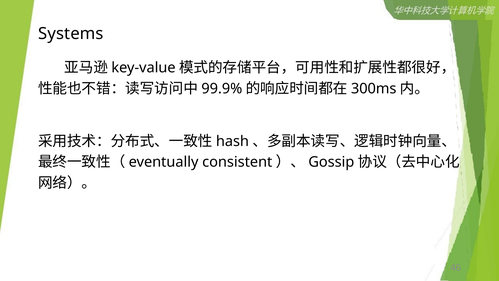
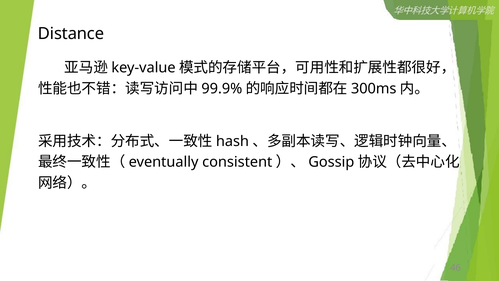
Systems: Systems -> Distance
